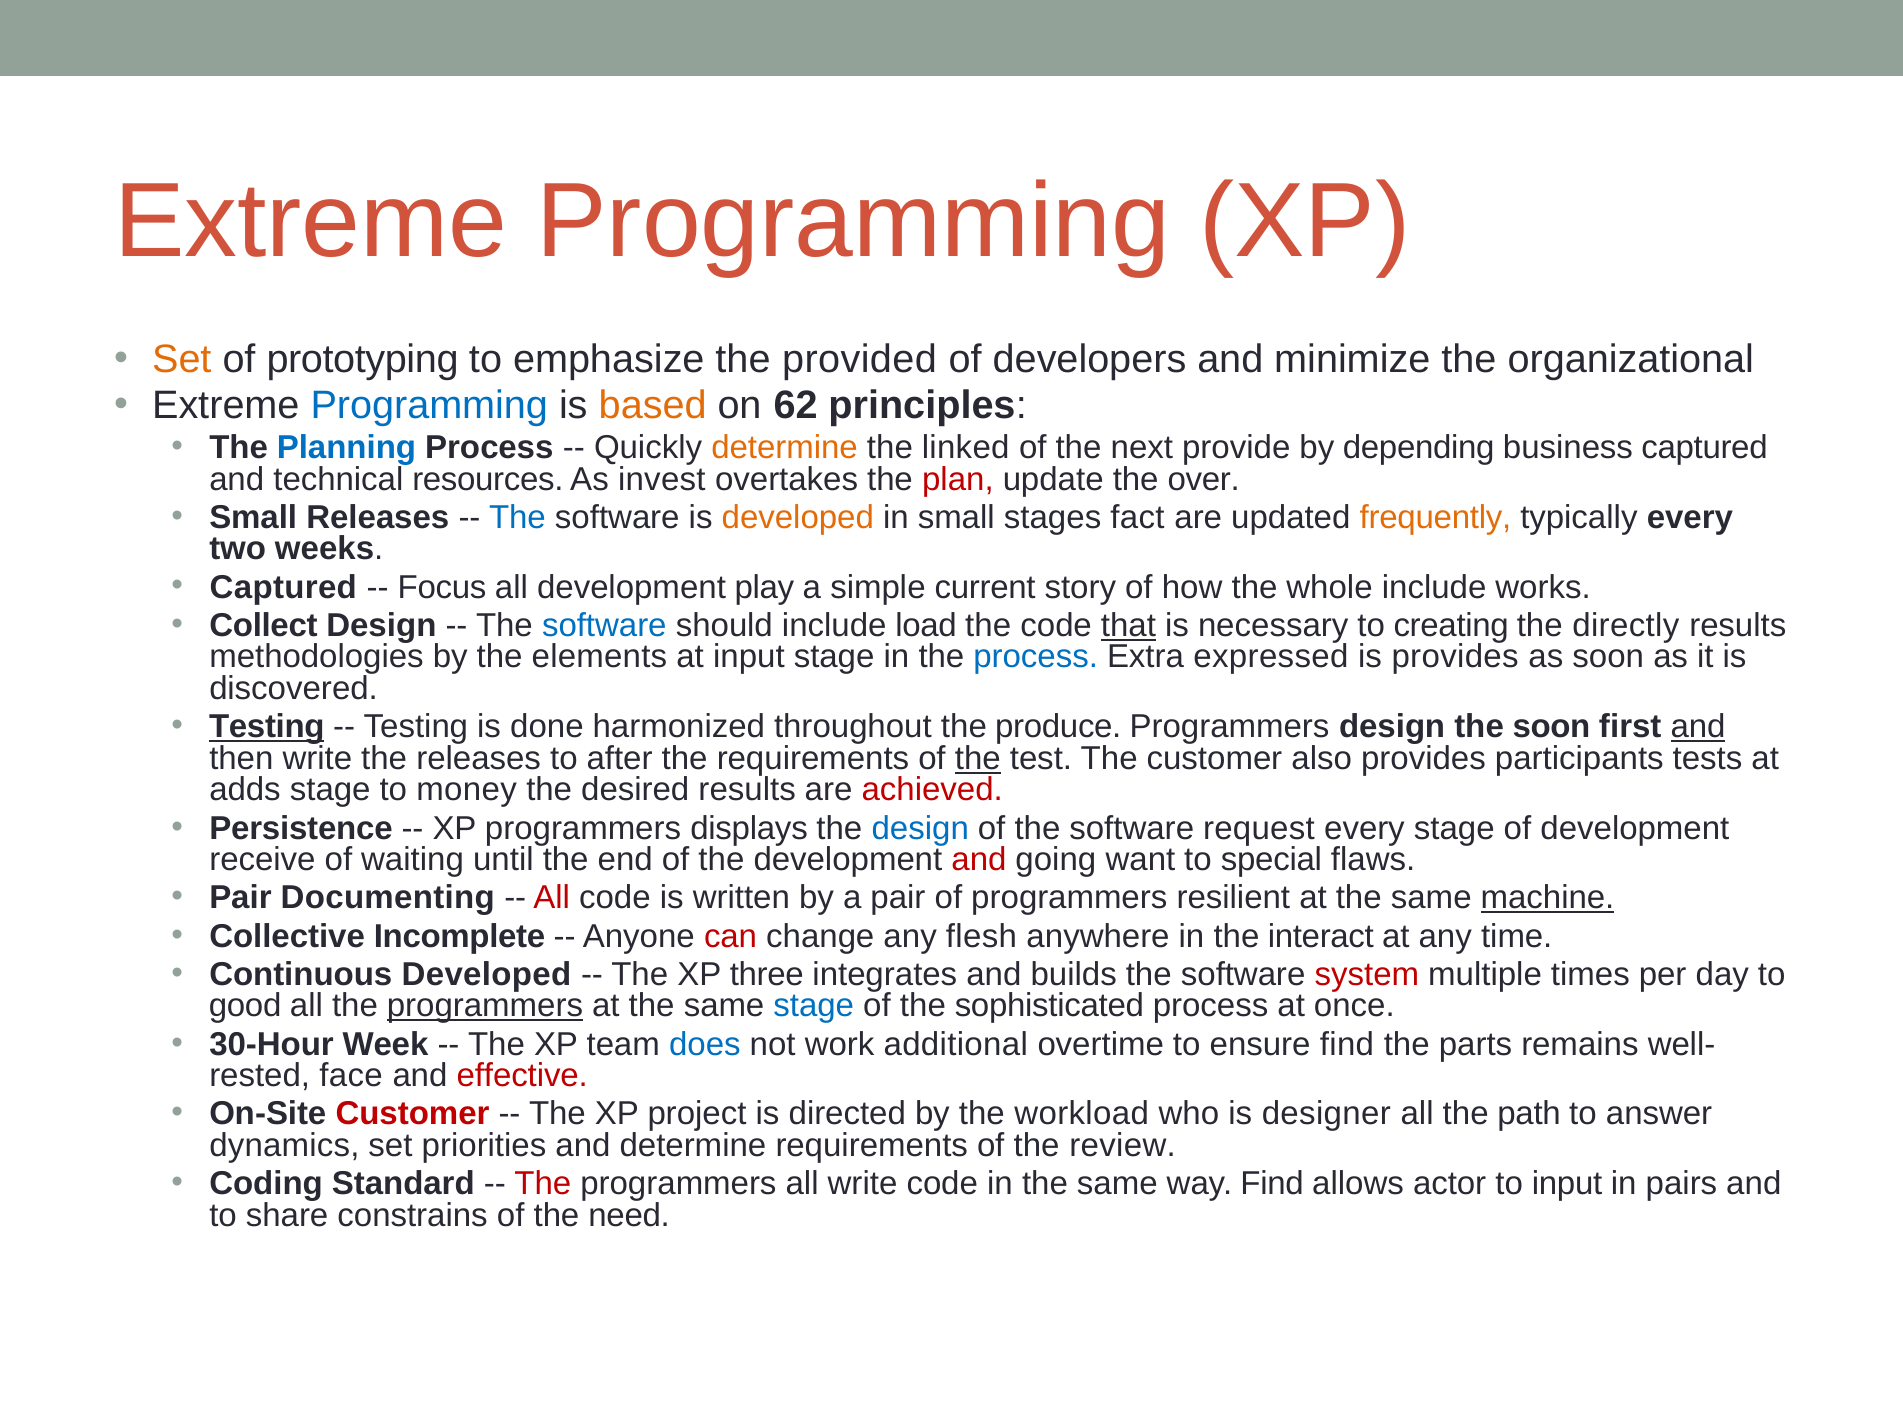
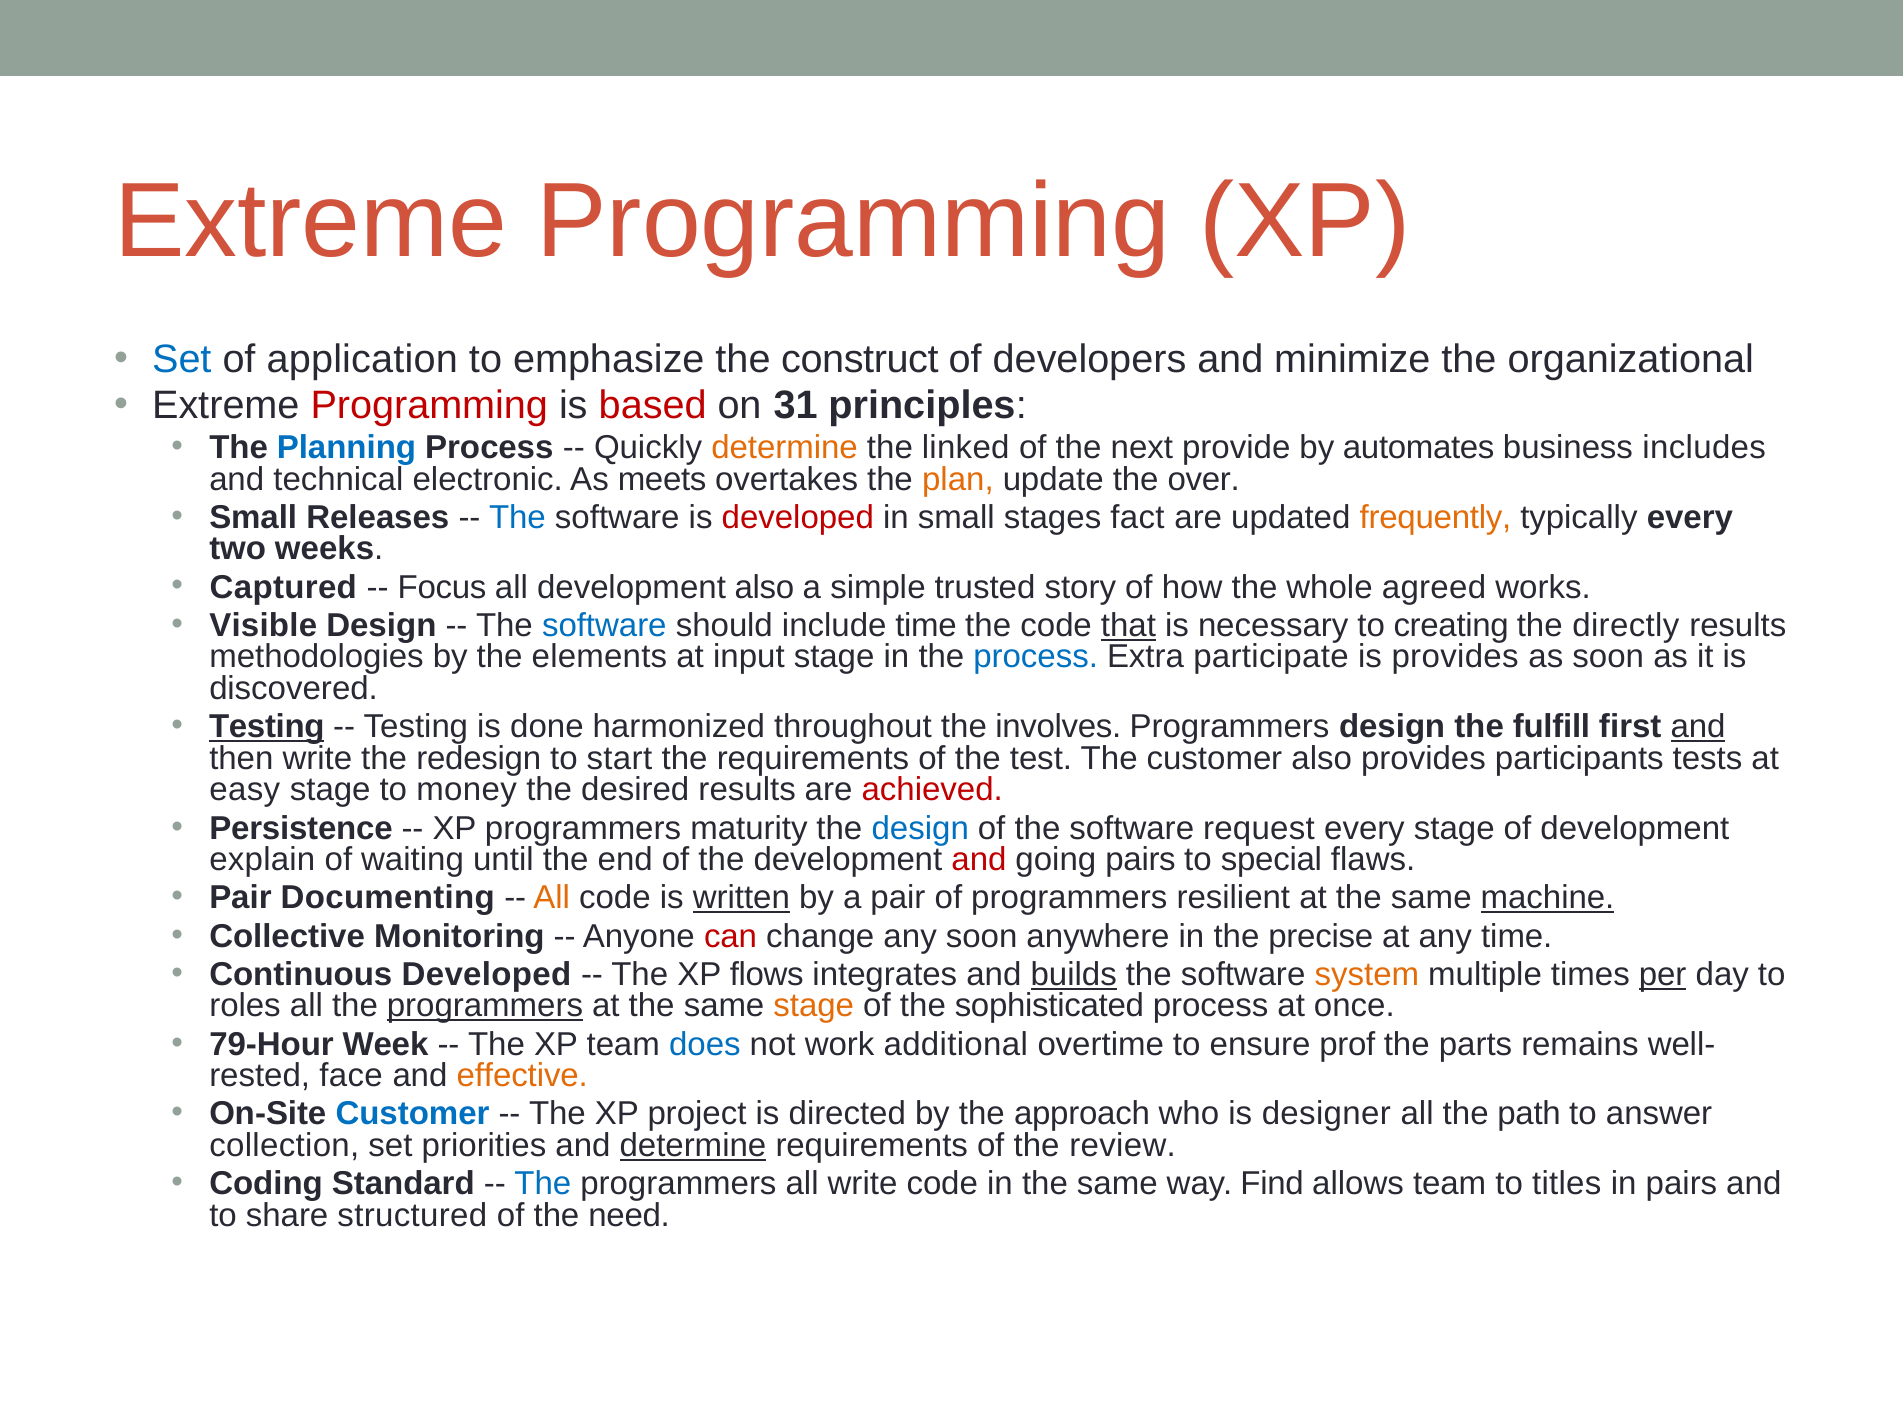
Set at (182, 360) colour: orange -> blue
prototyping: prototyping -> application
provided: provided -> construct
Programming at (429, 406) colour: blue -> red
based colour: orange -> red
62: 62 -> 31
depending: depending -> automates
business captured: captured -> includes
resources: resources -> electronic
invest: invest -> meets
plan colour: red -> orange
developed at (798, 517) colour: orange -> red
development play: play -> also
current: current -> trusted
whole include: include -> agreed
Collect: Collect -> Visible
include load: load -> time
expressed: expressed -> participate
produce: produce -> involves
the soon: soon -> fulfill
the releases: releases -> redesign
after: after -> start
the at (978, 759) underline: present -> none
adds: adds -> easy
displays: displays -> maturity
receive: receive -> explain
going want: want -> pairs
All at (552, 898) colour: red -> orange
written underline: none -> present
Incomplete: Incomplete -> Monitoring
any flesh: flesh -> soon
interact: interact -> precise
three: three -> flows
builds underline: none -> present
system colour: red -> orange
per underline: none -> present
good: good -> roles
stage at (814, 1006) colour: blue -> orange
30-Hour: 30-Hour -> 79-Hour
ensure find: find -> prof
effective colour: red -> orange
Customer at (412, 1114) colour: red -> blue
workload: workload -> approach
dynamics: dynamics -> collection
determine at (693, 1146) underline: none -> present
The at (543, 1184) colour: red -> blue
allows actor: actor -> team
to input: input -> titles
constrains: constrains -> structured
